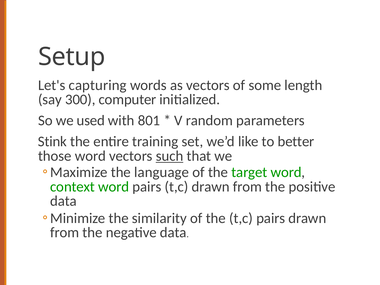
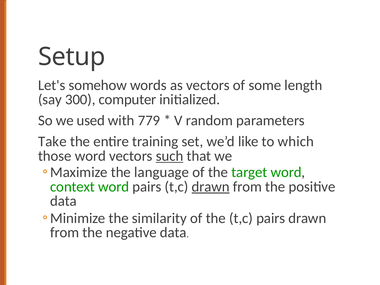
capturing: capturing -> somehow
801: 801 -> 779
Stink: Stink -> Take
better: better -> which
drawn at (211, 187) underline: none -> present
